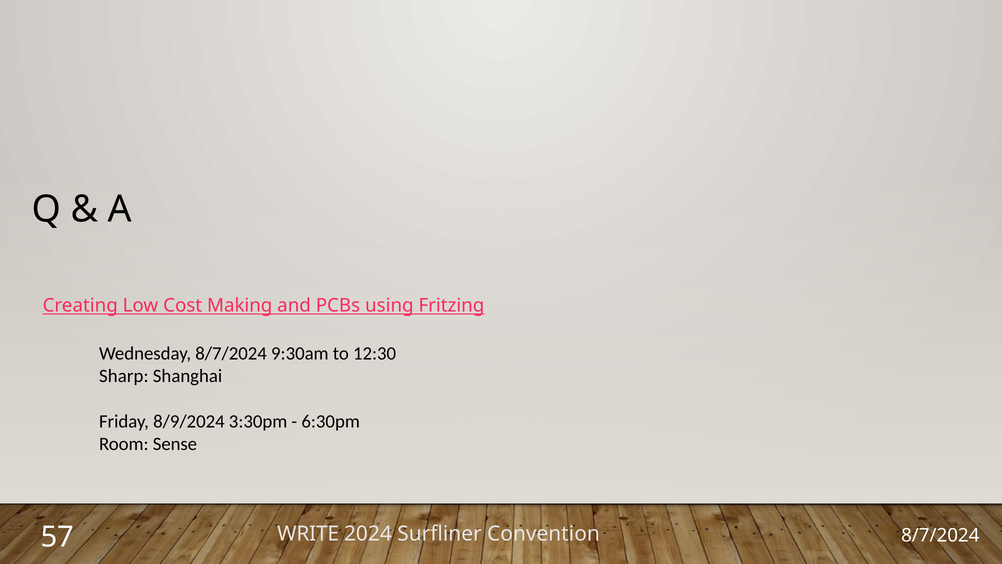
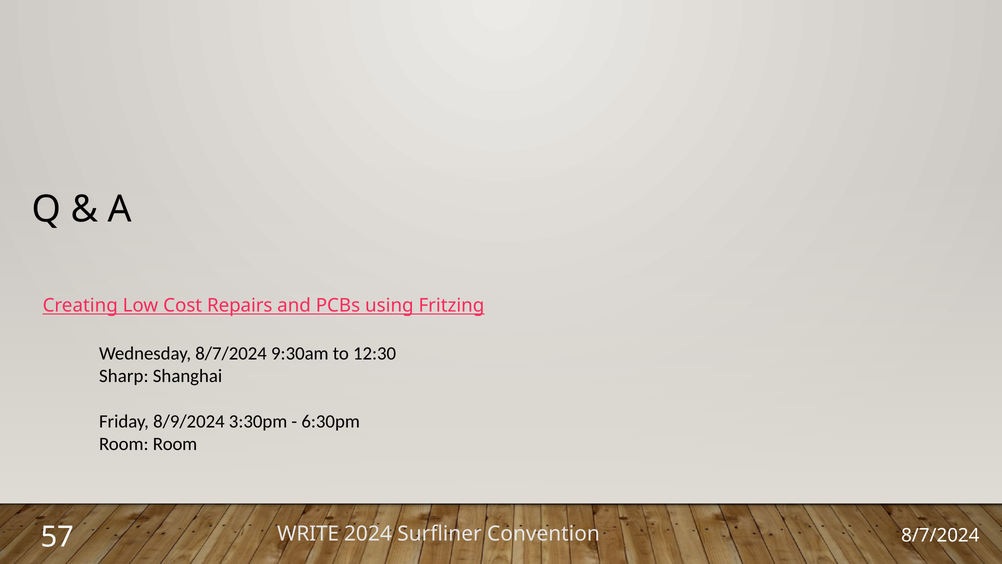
Making: Making -> Repairs
Room Sense: Sense -> Room
